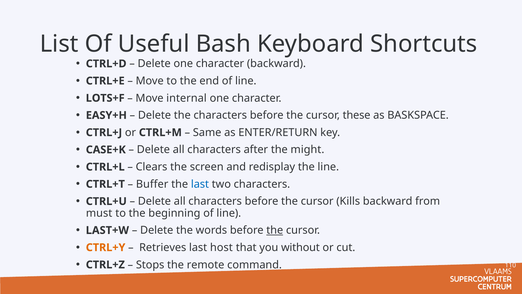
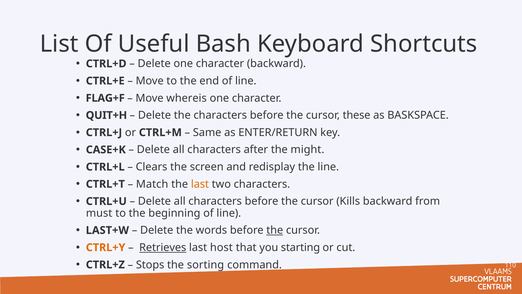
LOTS+F: LOTS+F -> FLAG+F
internal: internal -> whereis
EASY+H: EASY+H -> QUIT+H
Buffer: Buffer -> Match
last at (200, 184) colour: blue -> orange
Retrieves underline: none -> present
without: without -> starting
remote: remote -> sorting
